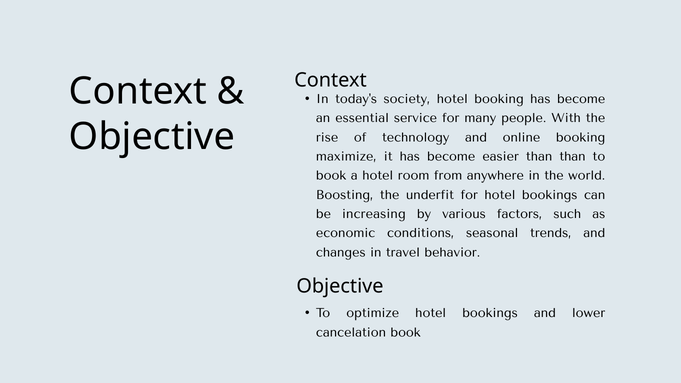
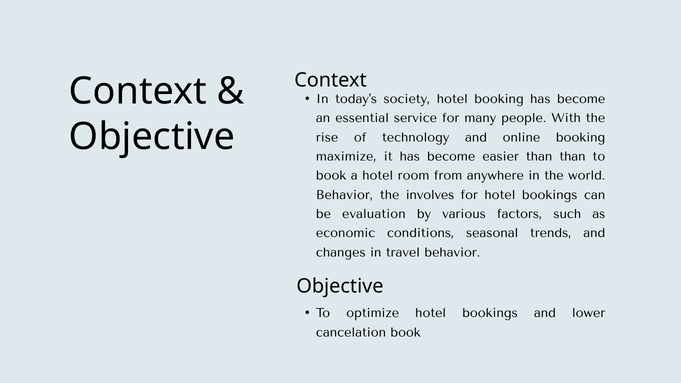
Boosting at (345, 195): Boosting -> Behavior
underfit: underfit -> involves
increasing: increasing -> evaluation
